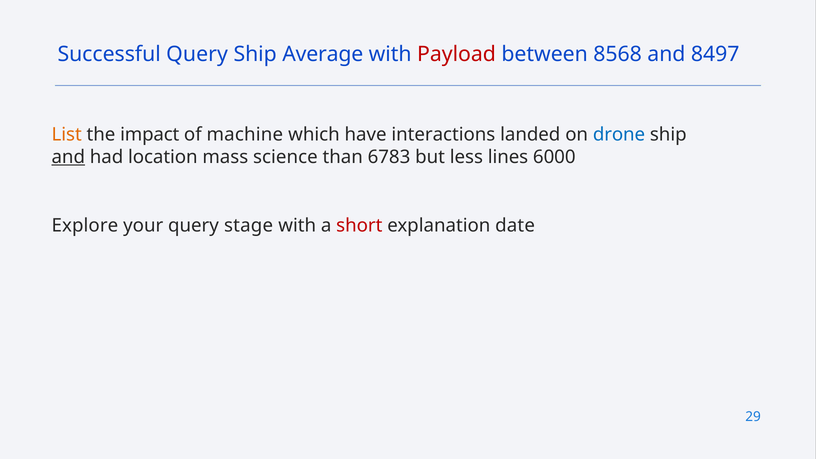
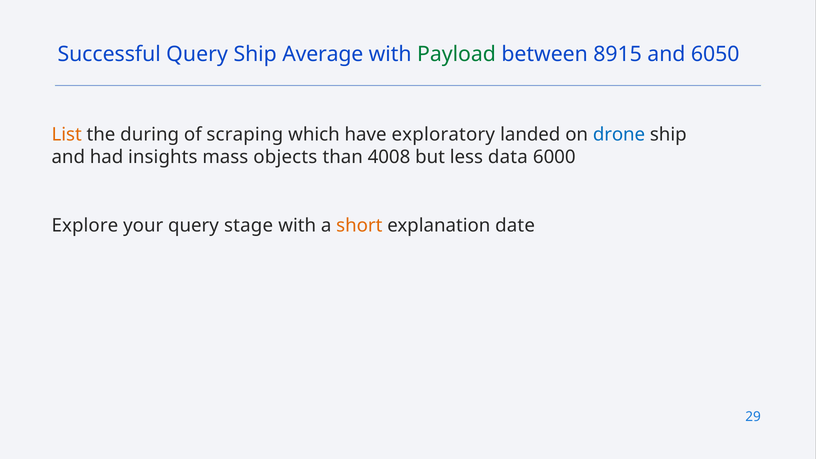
Payload colour: red -> green
8568: 8568 -> 8915
8497: 8497 -> 6050
impact: impact -> during
machine: machine -> scraping
interactions: interactions -> exploratory
and at (68, 157) underline: present -> none
location: location -> insights
science: science -> objects
6783: 6783 -> 4008
lines: lines -> data
short colour: red -> orange
